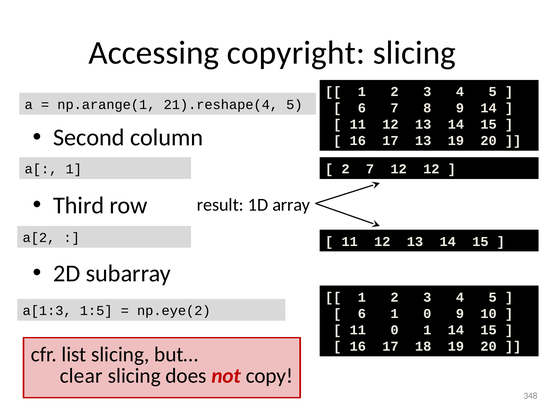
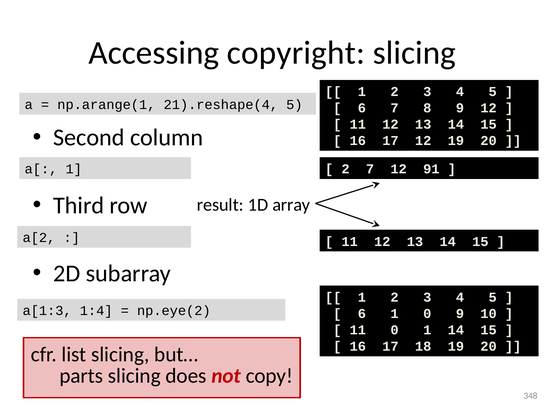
9 14: 14 -> 12
17 13: 13 -> 12
12 12: 12 -> 91
1:5: 1:5 -> 1:4
clear: clear -> parts
